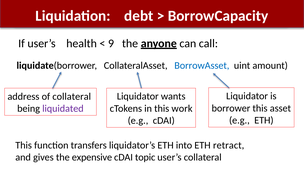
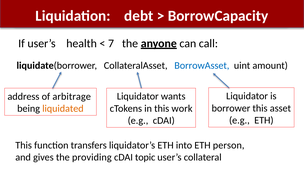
9: 9 -> 7
of collateral: collateral -> arbitrage
liquidated colour: purple -> orange
retract: retract -> person
expensive: expensive -> providing
